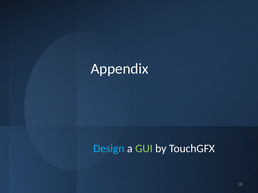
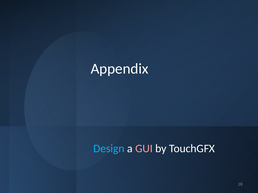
GUI colour: light green -> pink
